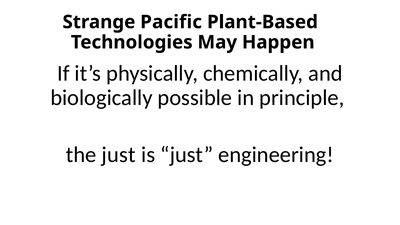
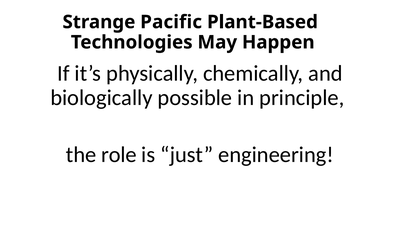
the just: just -> role
